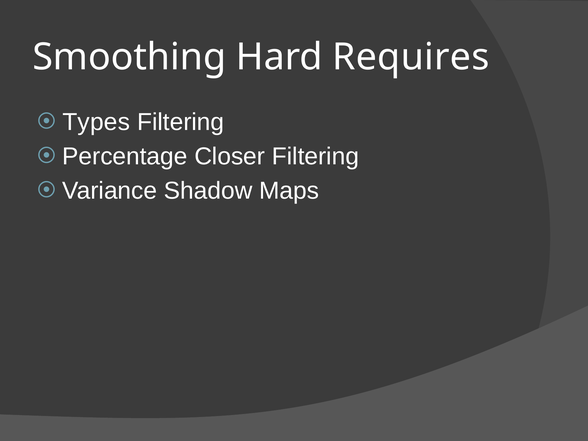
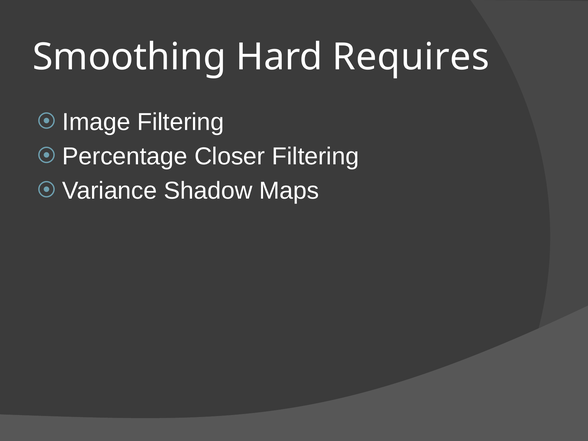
Types: Types -> Image
